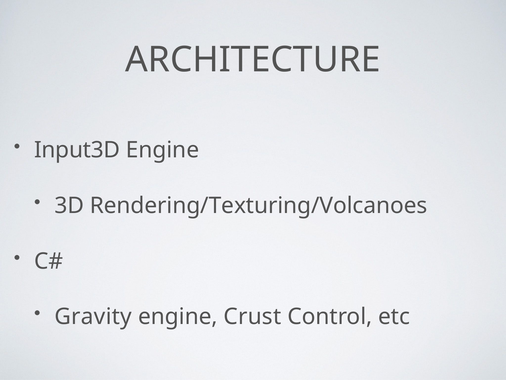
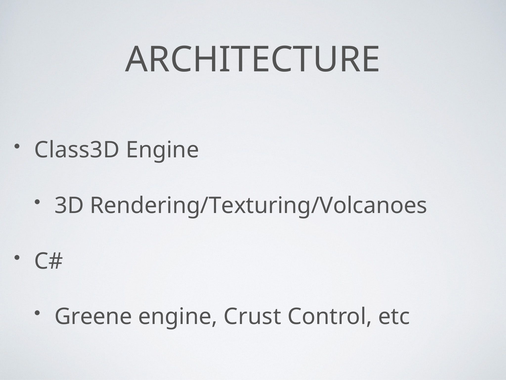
Input3D: Input3D -> Class3D
Gravity: Gravity -> Greene
